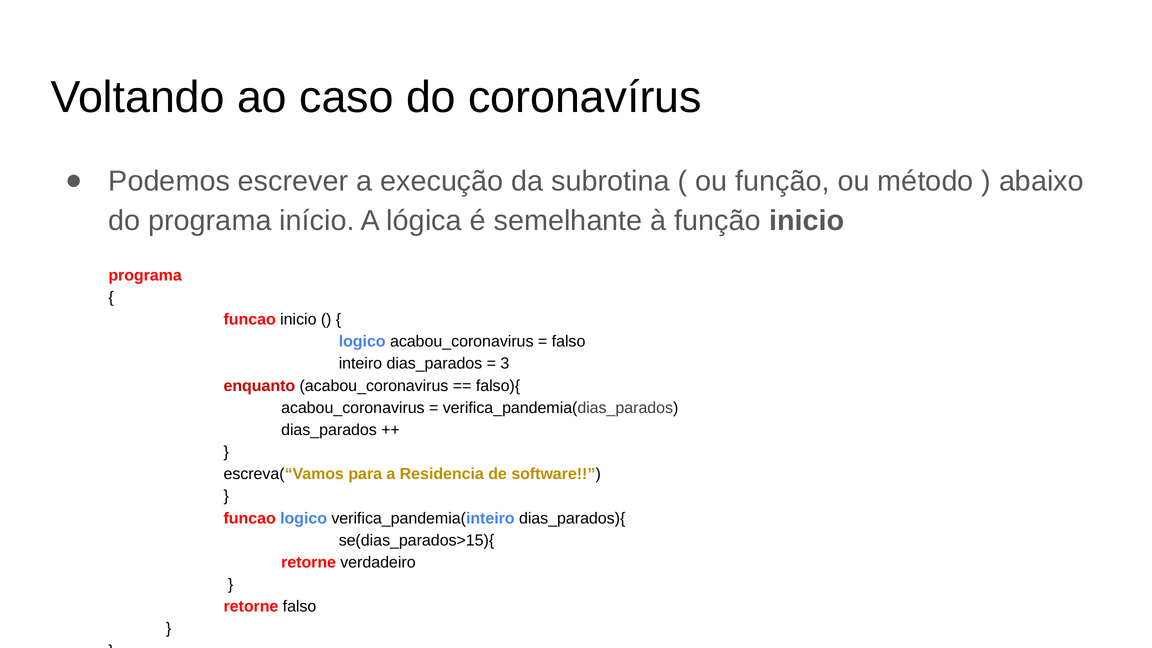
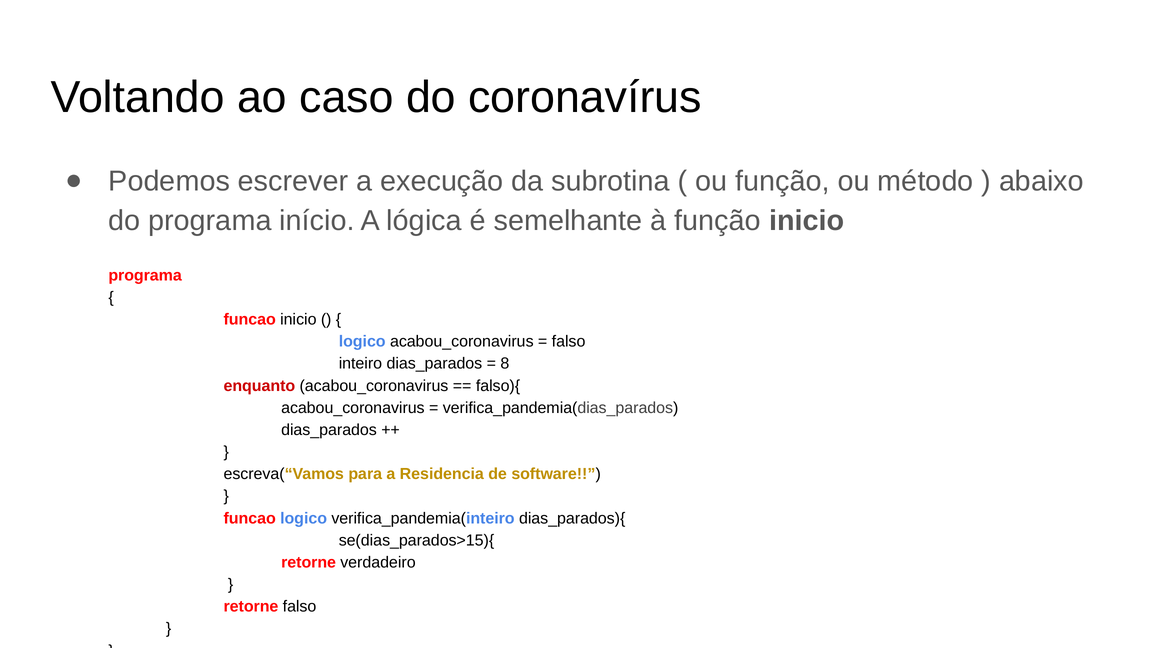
3: 3 -> 8
